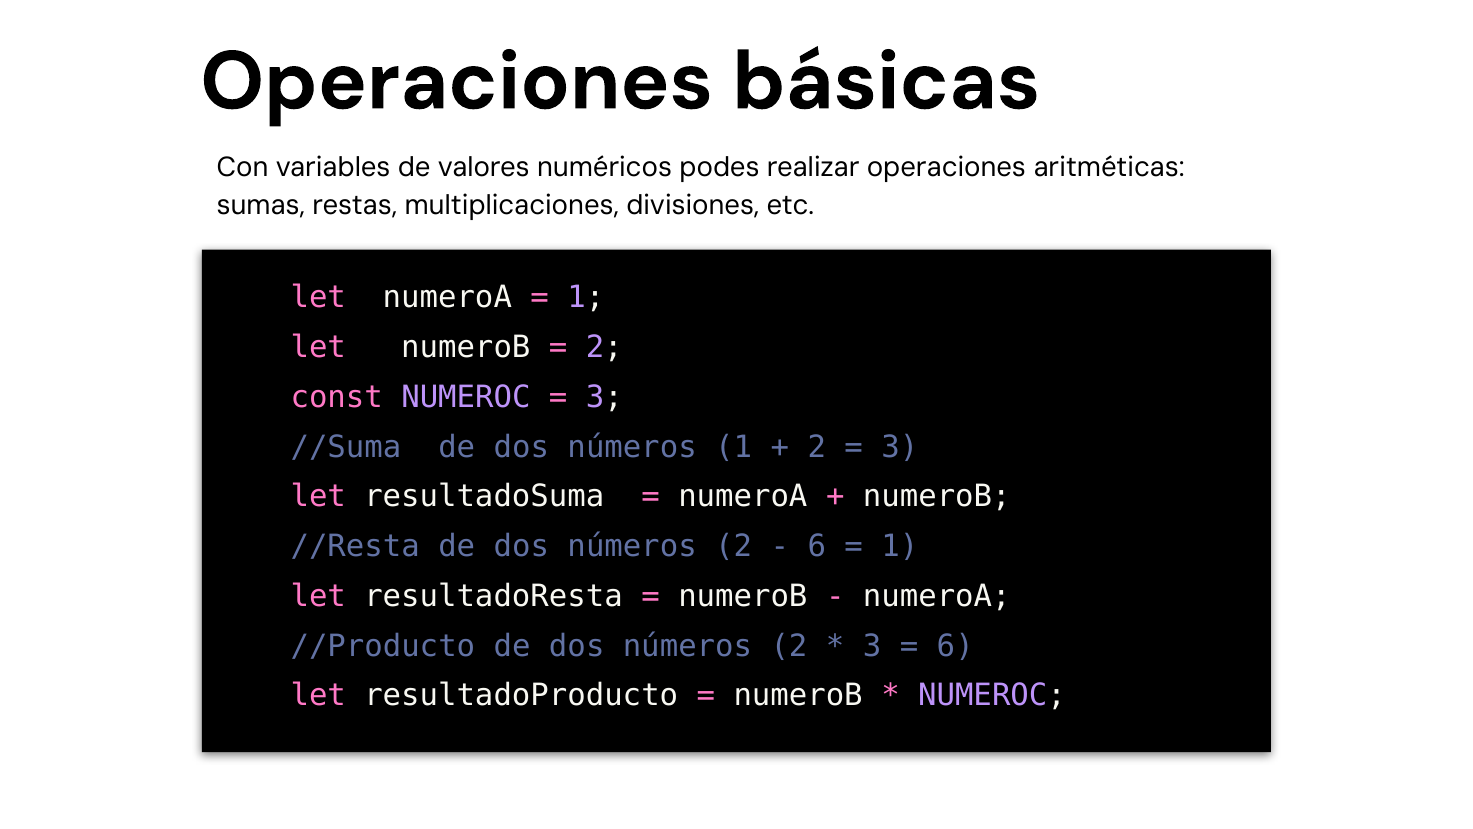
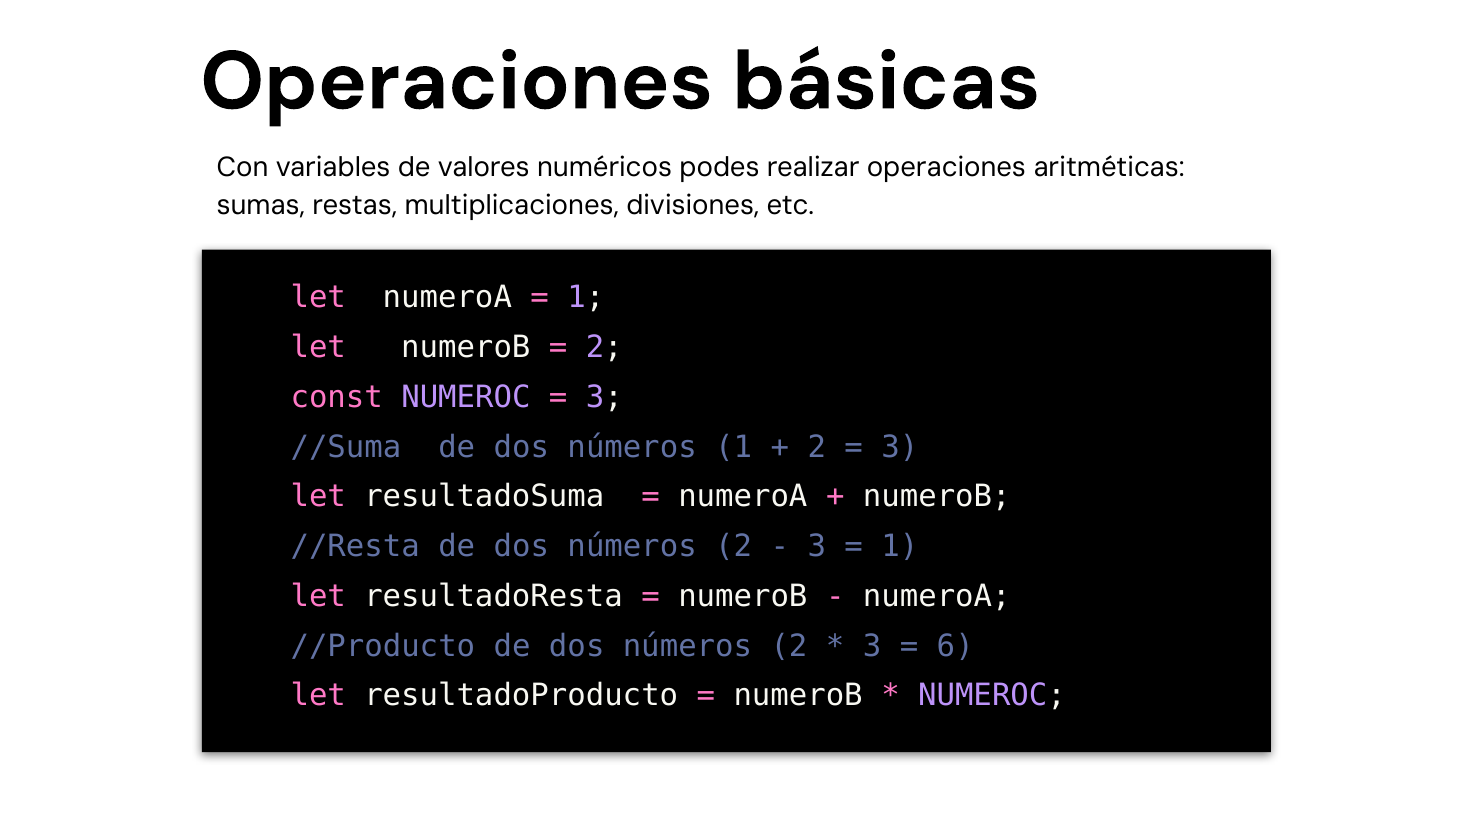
6 at (817, 546): 6 -> 3
